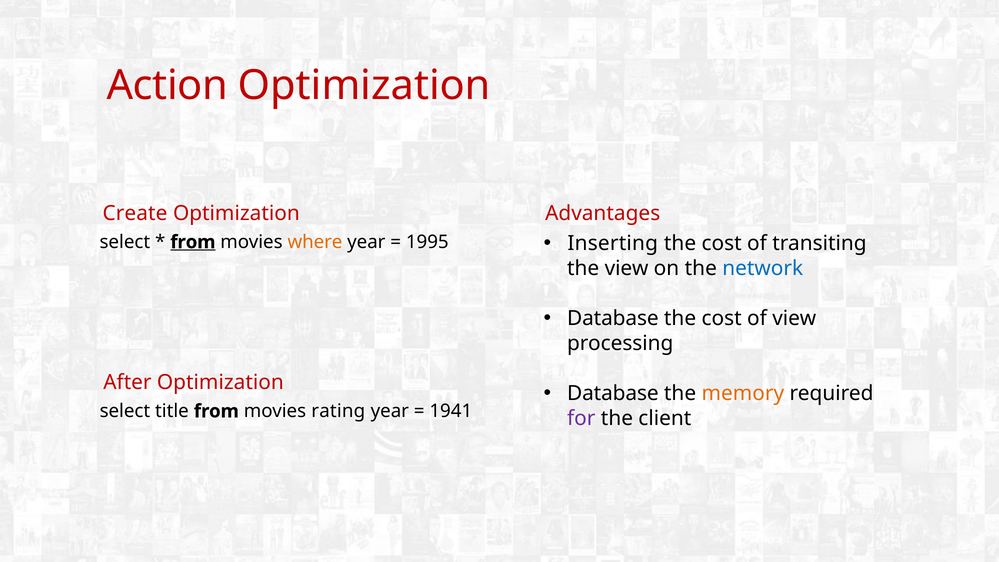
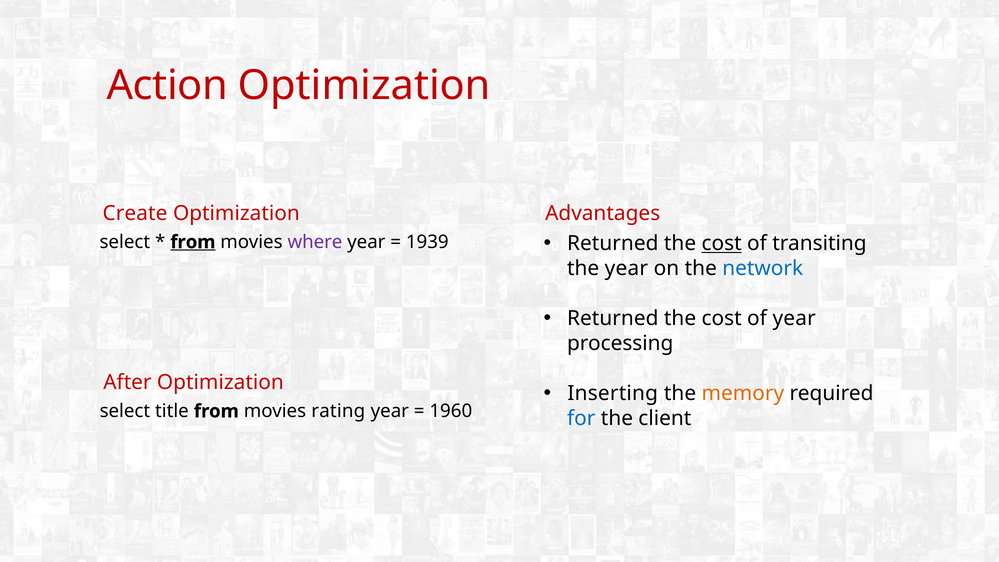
Inserting at (613, 243): Inserting -> Returned
cost at (722, 243) underline: none -> present
where colour: orange -> purple
1995: 1995 -> 1939
the view: view -> year
Database at (613, 318): Database -> Returned
of view: view -> year
Database at (613, 393): Database -> Inserting
1941: 1941 -> 1960
for colour: purple -> blue
